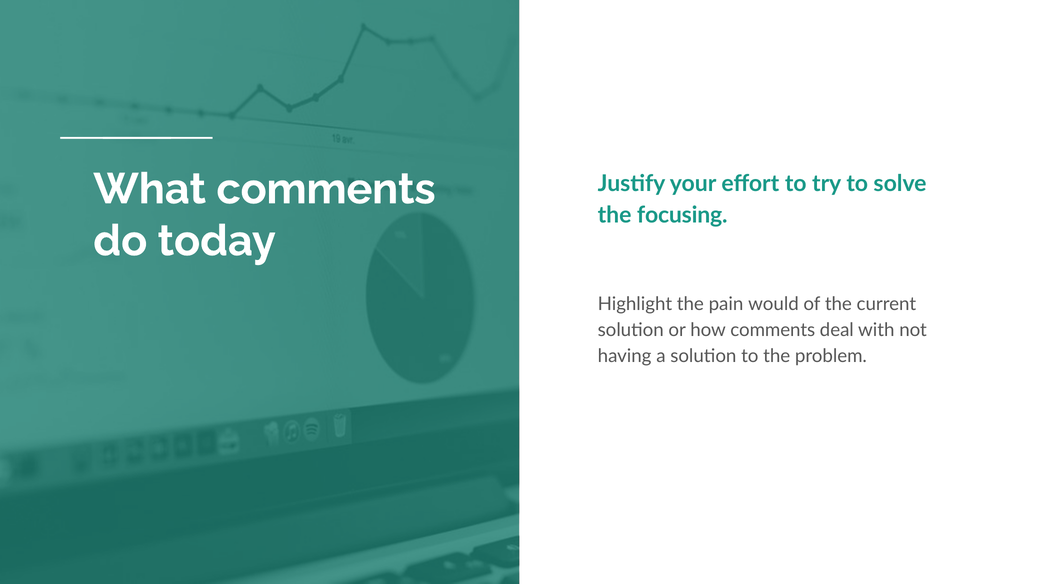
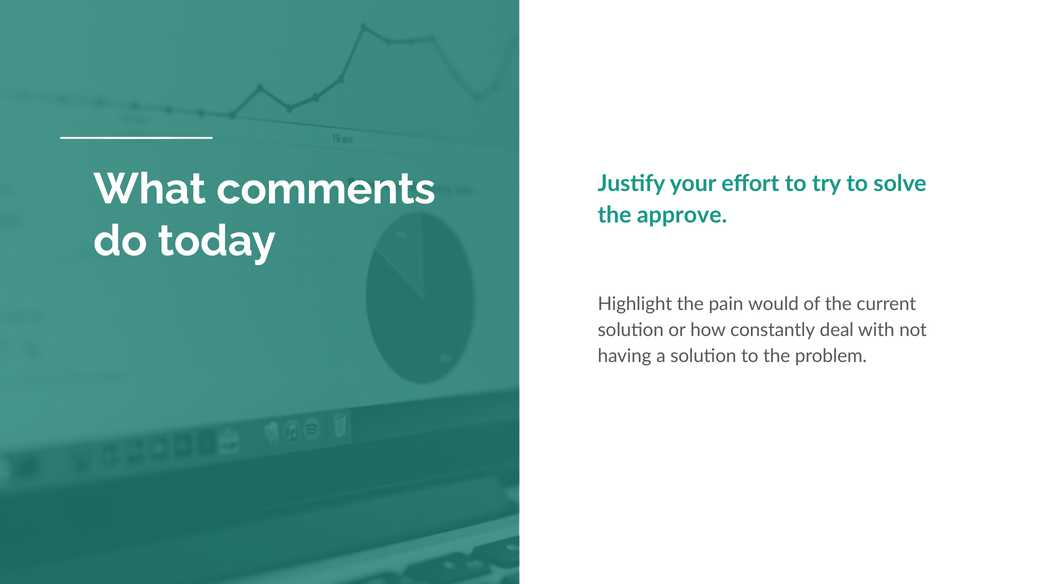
focusing: focusing -> approve
how comments: comments -> constantly
